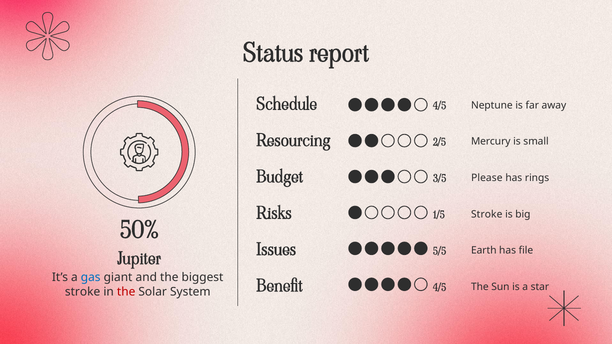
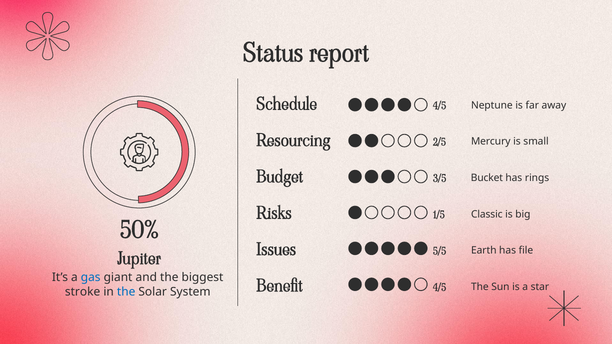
Please: Please -> Bucket
Stroke at (487, 214): Stroke -> Classic
the at (126, 292) colour: red -> blue
